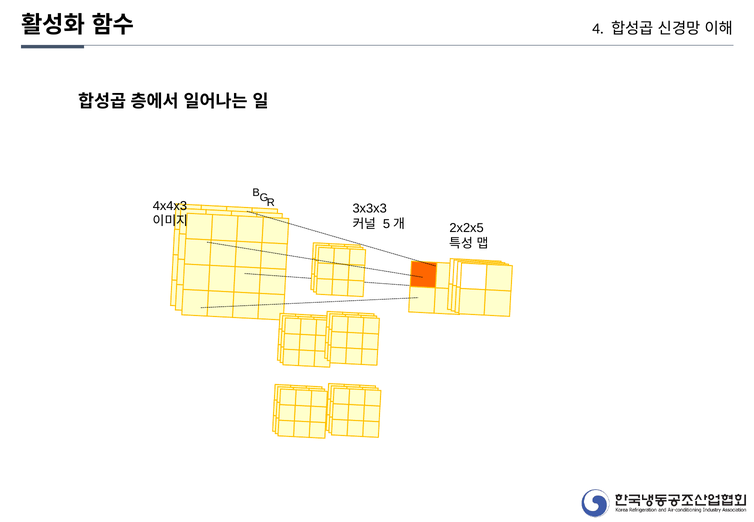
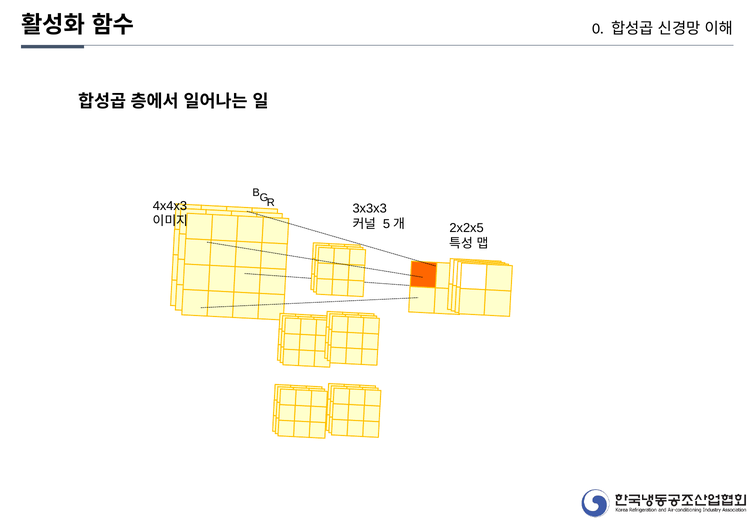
4: 4 -> 0
